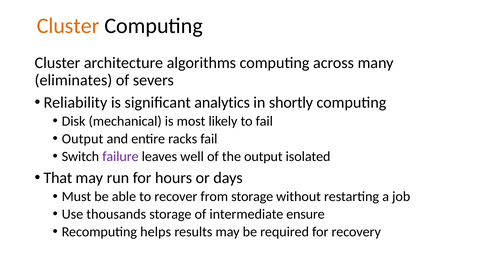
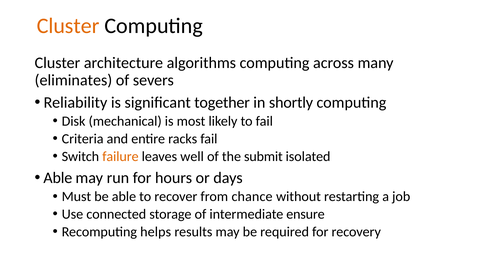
analytics: analytics -> together
Output at (83, 139): Output -> Criteria
failure colour: purple -> orange
the output: output -> submit
That at (58, 178): That -> Able
from storage: storage -> chance
thousands: thousands -> connected
